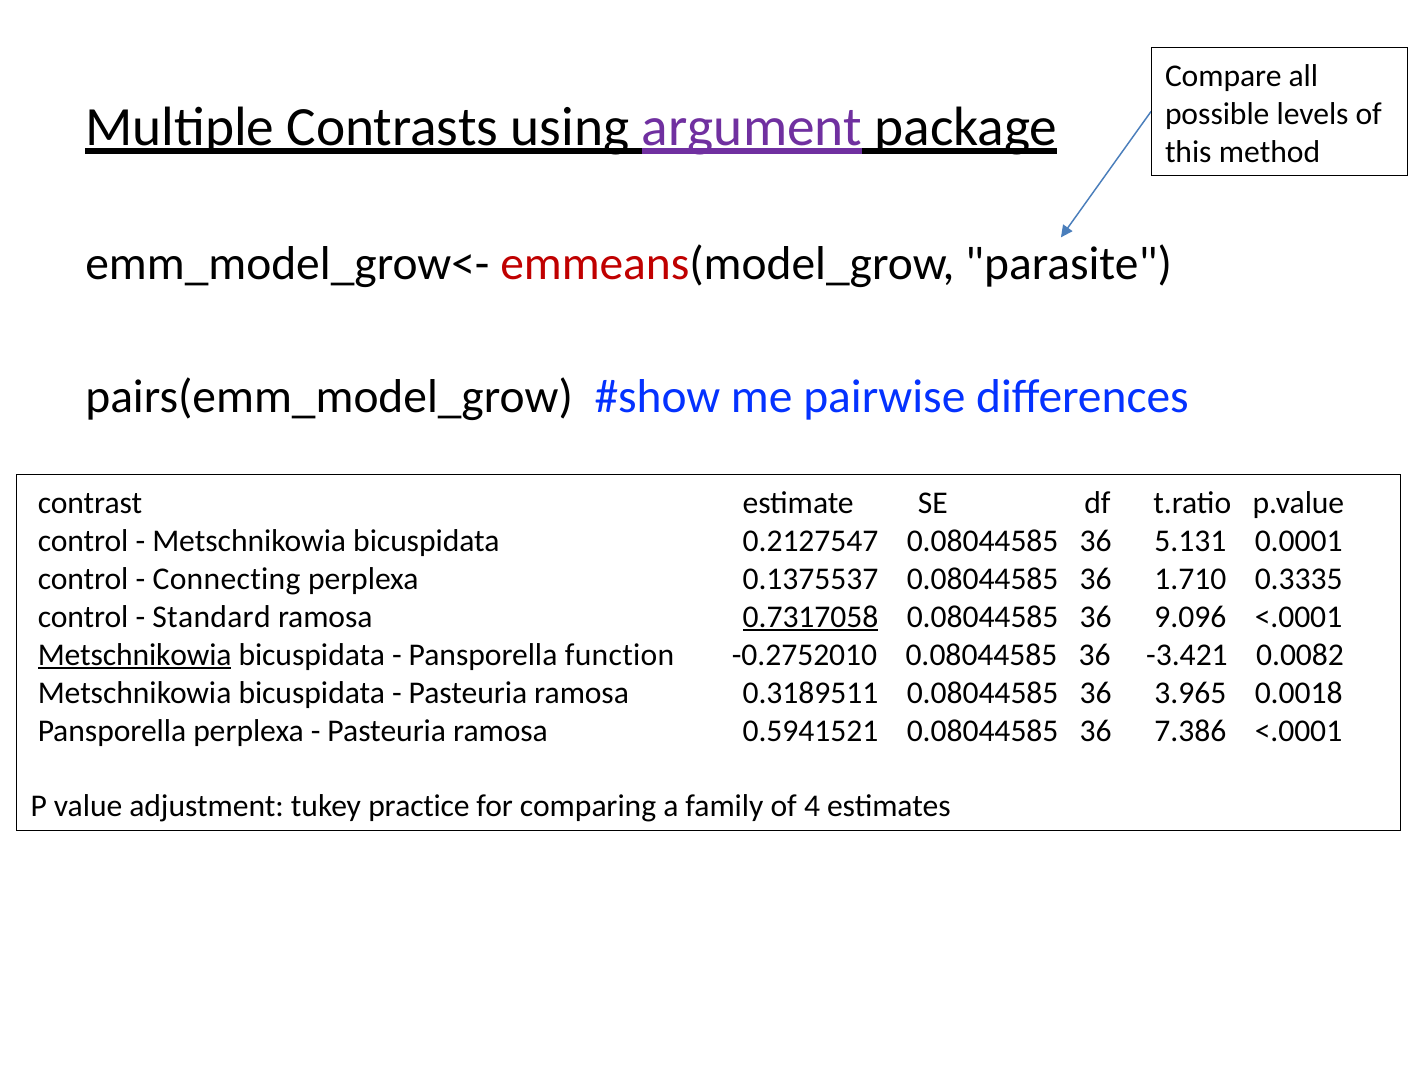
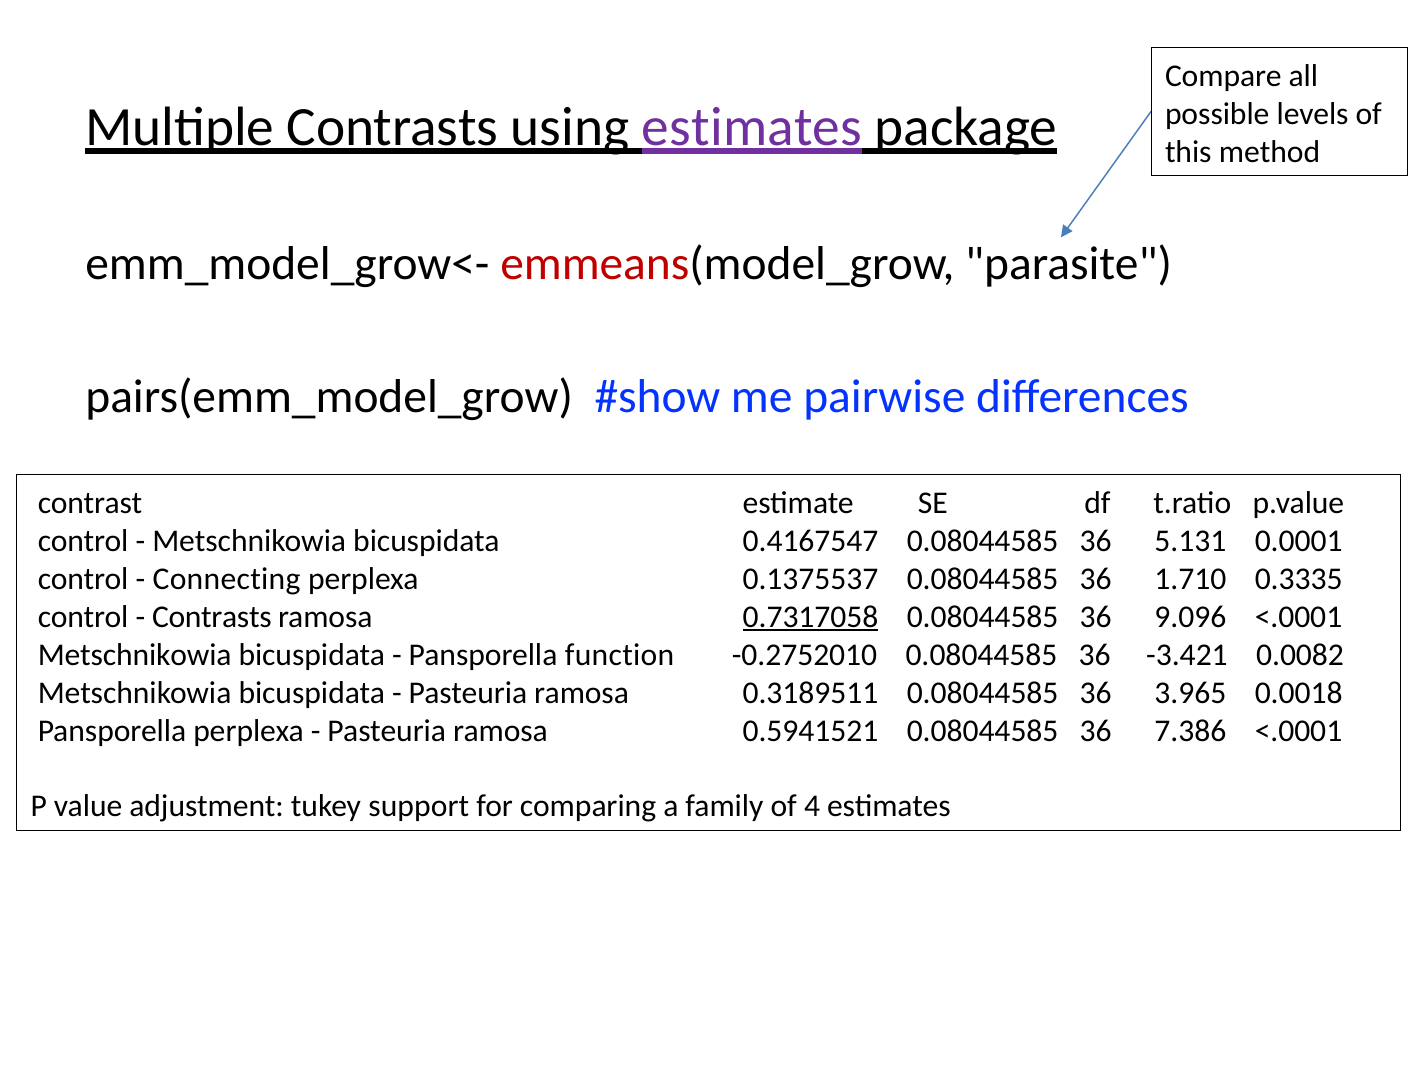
using argument: argument -> estimates
0.2127547: 0.2127547 -> 0.4167547
Standard at (212, 617): Standard -> Contrasts
Metschnikowia at (135, 655) underline: present -> none
practice: practice -> support
